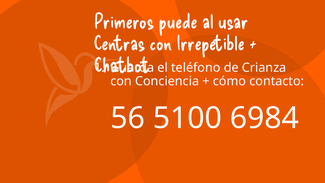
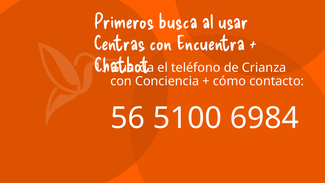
puede: puede -> busca
Irrepetible: Irrepetible -> Encuentra
